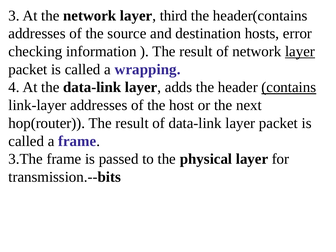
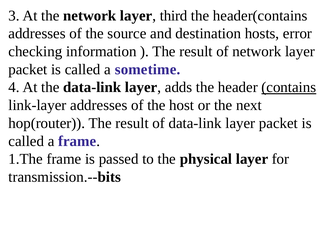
layer at (300, 51) underline: present -> none
wrapping: wrapping -> sometime
3.The: 3.The -> 1.The
